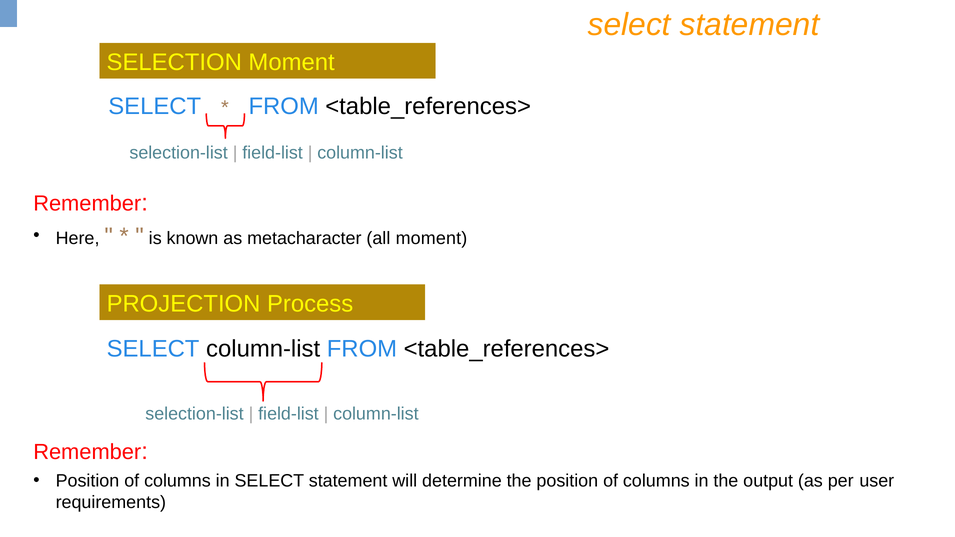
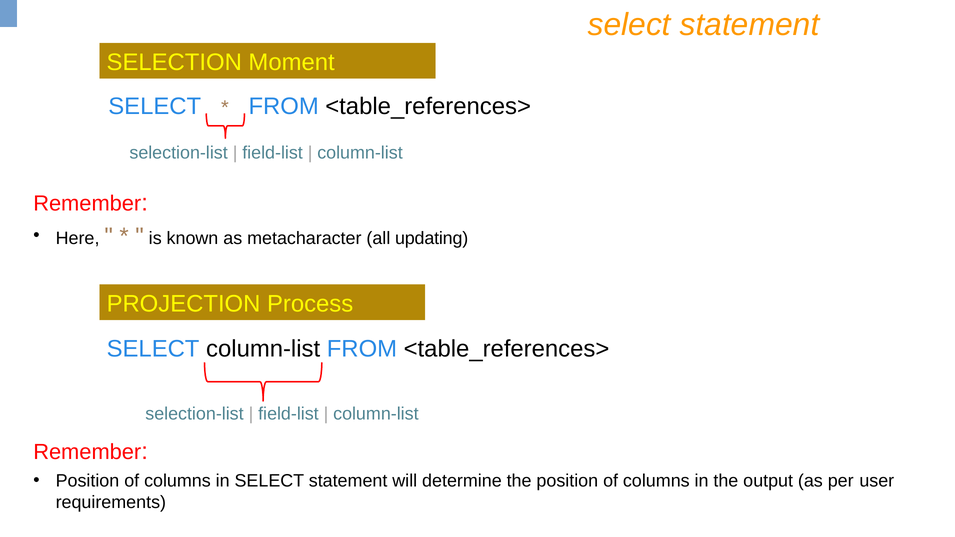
all moment: moment -> updating
